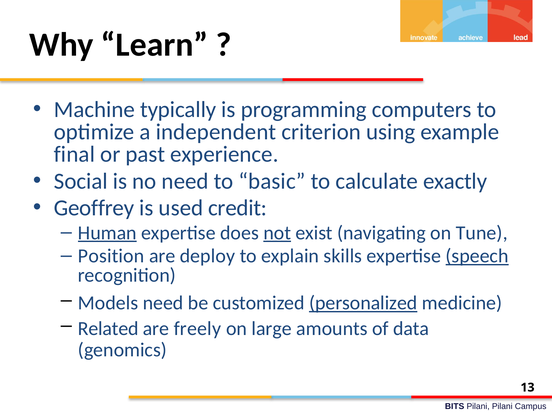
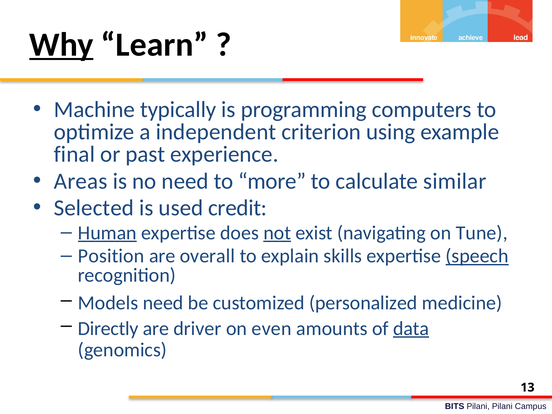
Why underline: none -> present
Social: Social -> Areas
basic: basic -> more
exactly: exactly -> similar
Geoffrey: Geoffrey -> Selected
deploy: deploy -> overall
personalized underline: present -> none
Related: Related -> Directly
freely: freely -> driver
large: large -> even
data underline: none -> present
